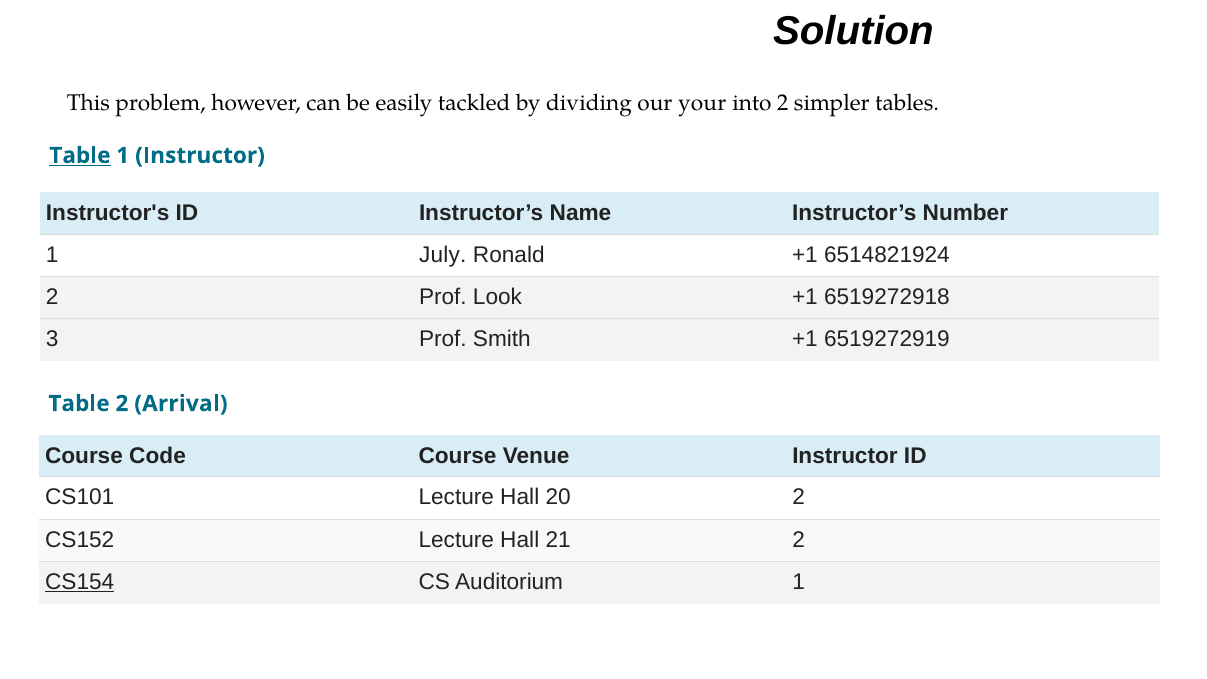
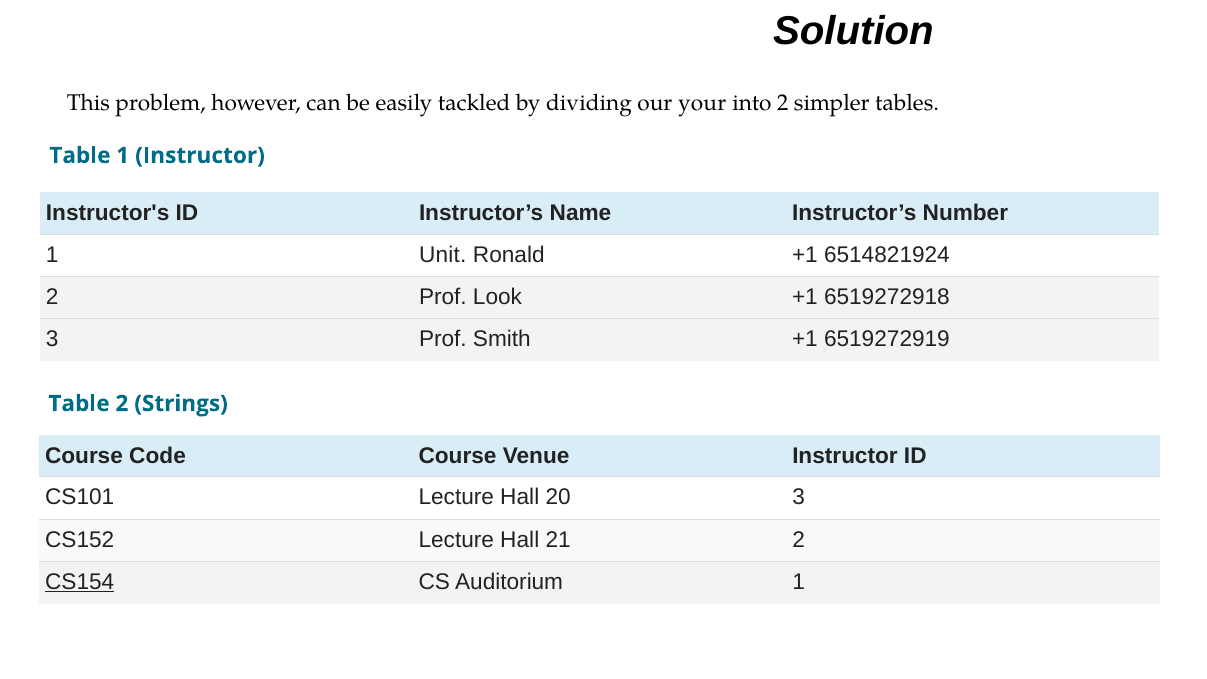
Table at (80, 155) underline: present -> none
July: July -> Unit
Arrival: Arrival -> Strings
20 2: 2 -> 3
